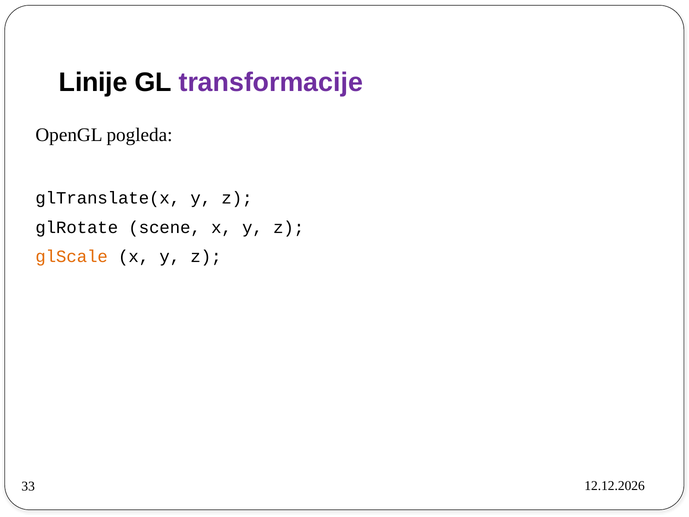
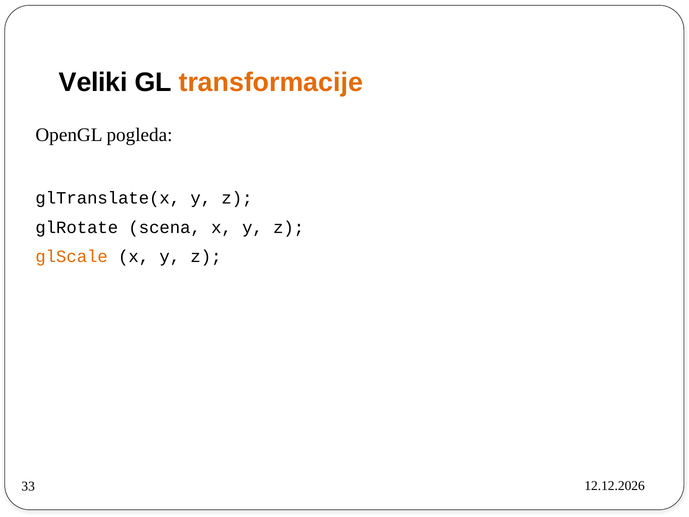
Linije: Linije -> Veliki
transformacije colour: purple -> orange
scene: scene -> scena
